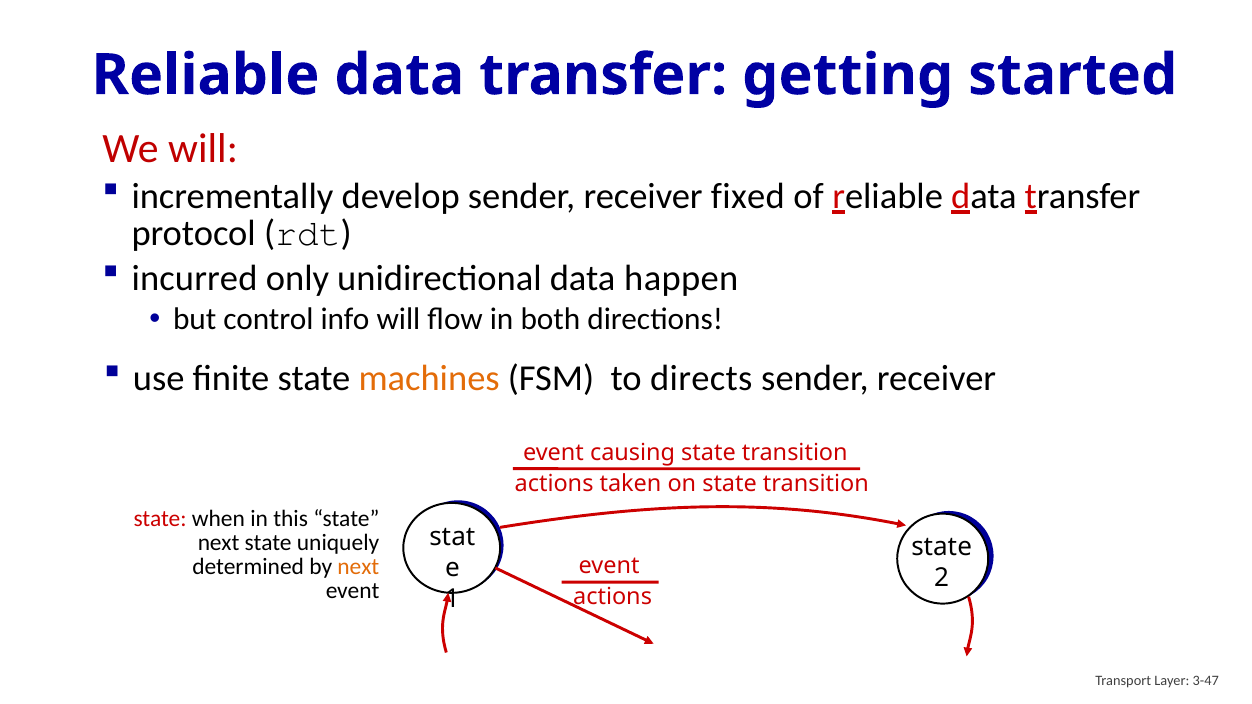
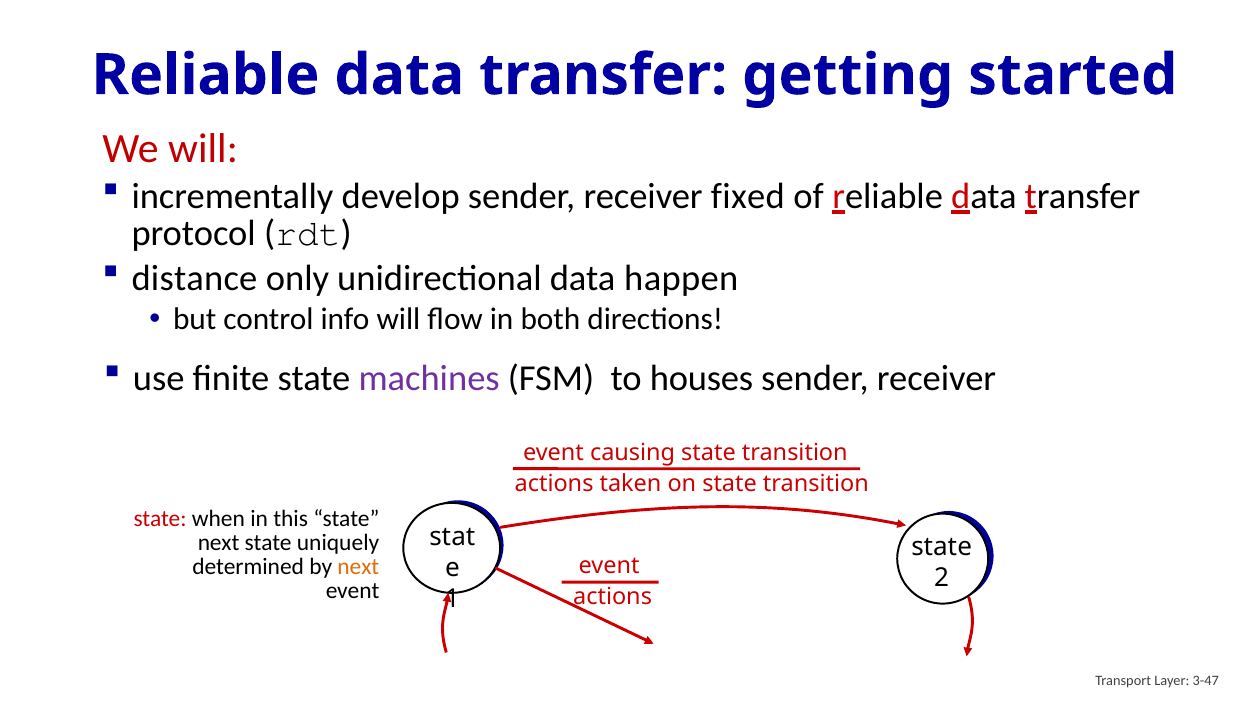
incurred: incurred -> distance
machines colour: orange -> purple
directs: directs -> houses
